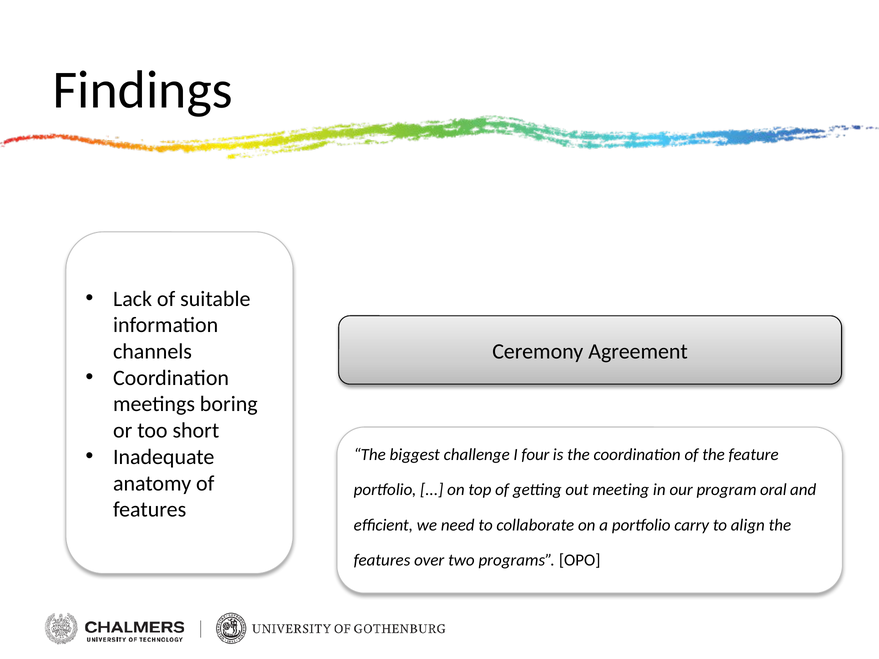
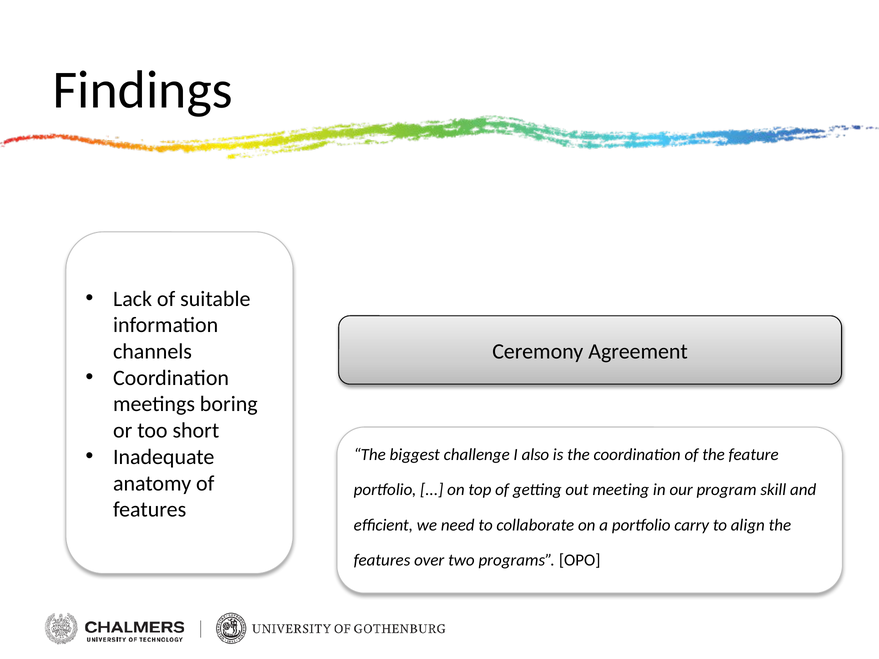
four: four -> also
oral: oral -> skill
